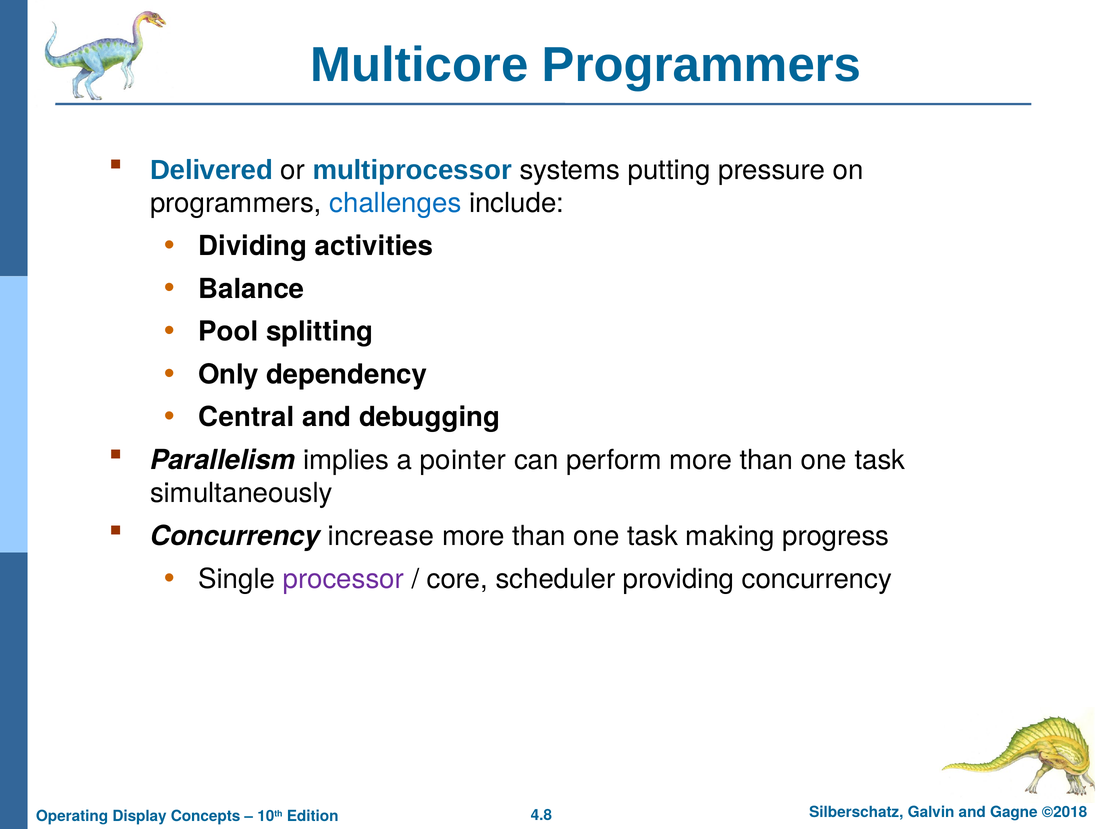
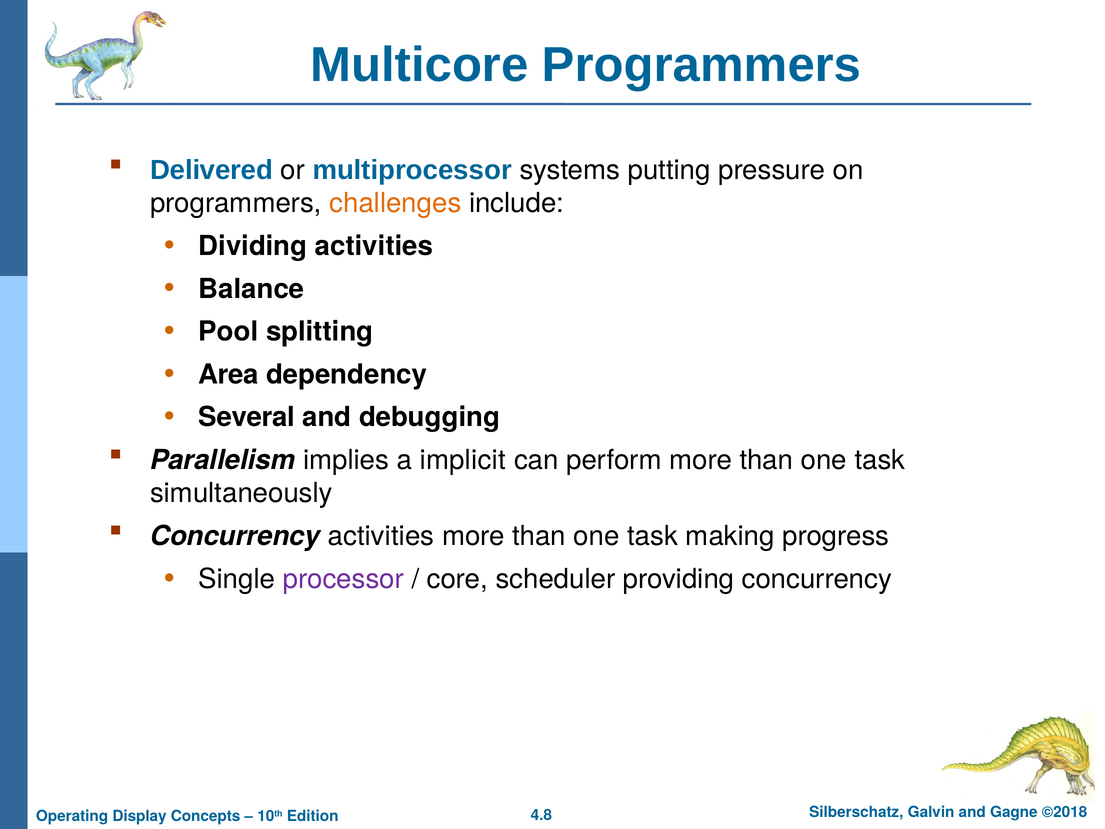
challenges colour: blue -> orange
Only: Only -> Area
Central: Central -> Several
pointer: pointer -> implicit
Concurrency increase: increase -> activities
